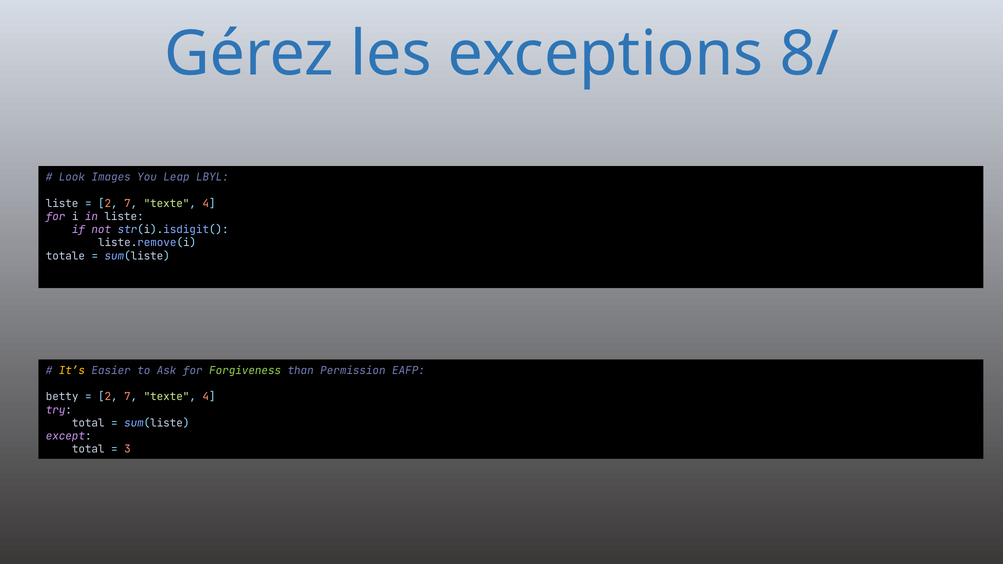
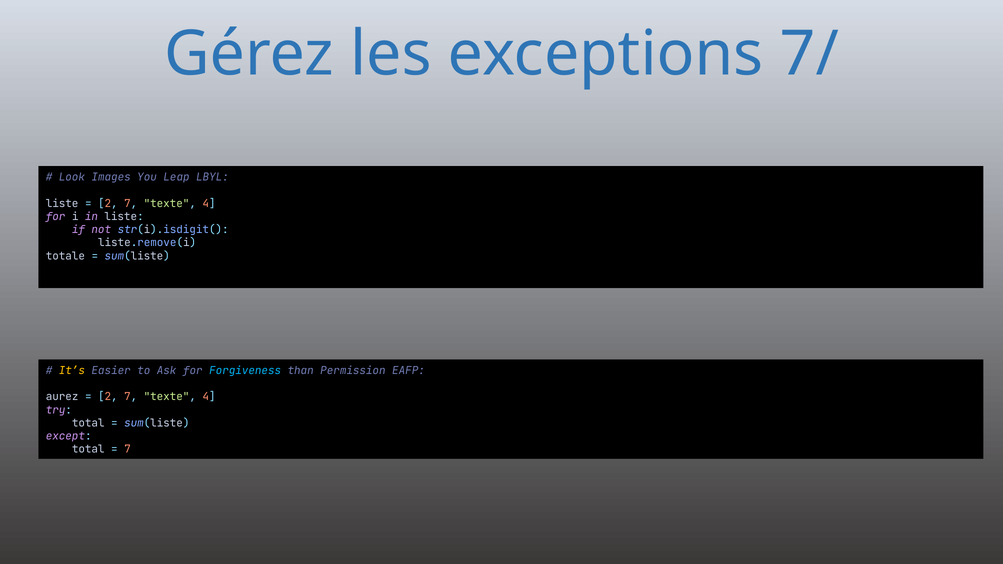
8/: 8/ -> 7/
Forgiveness colour: light green -> light blue
betty: betty -> aurez
3 at (127, 450): 3 -> 7
